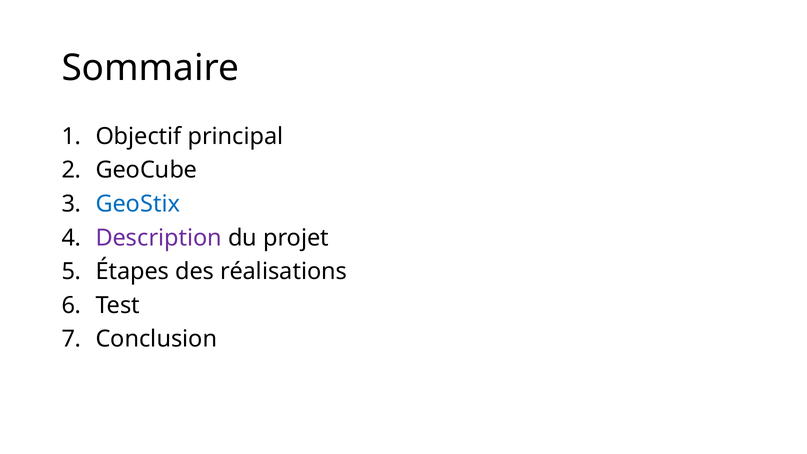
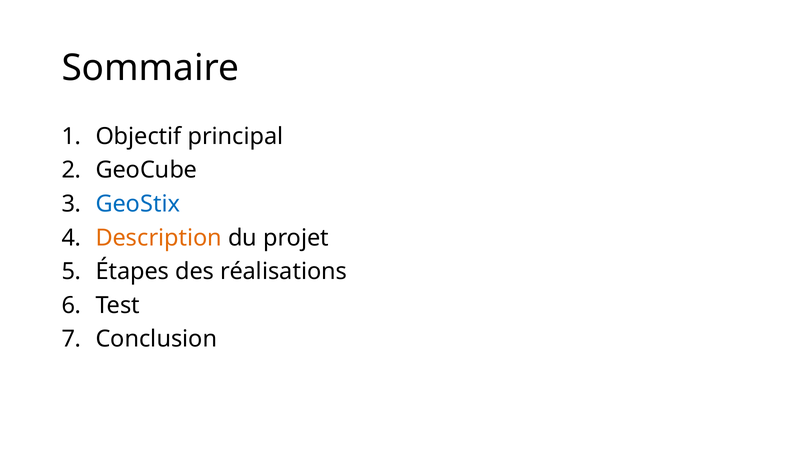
Description colour: purple -> orange
